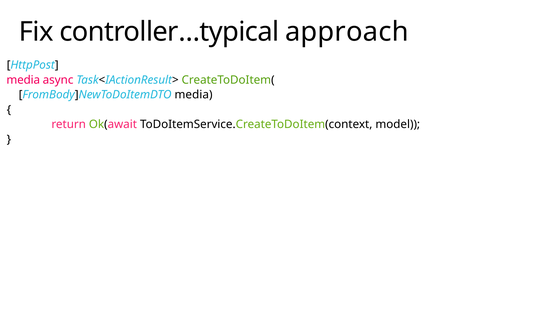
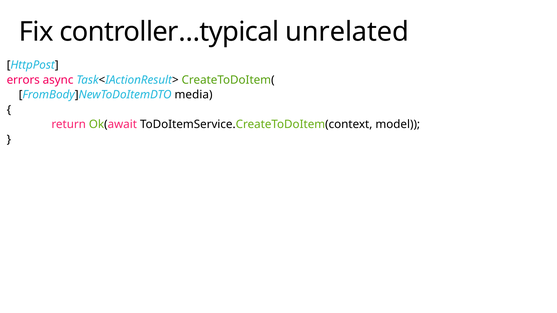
approach: approach -> unrelated
media at (23, 80): media -> errors
